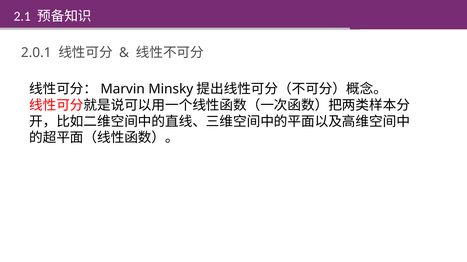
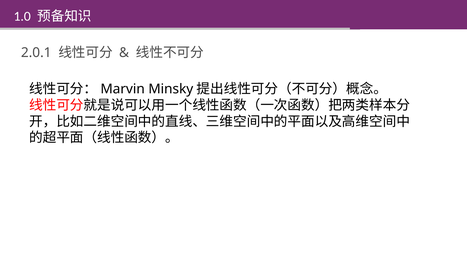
2.1: 2.1 -> 1.0
